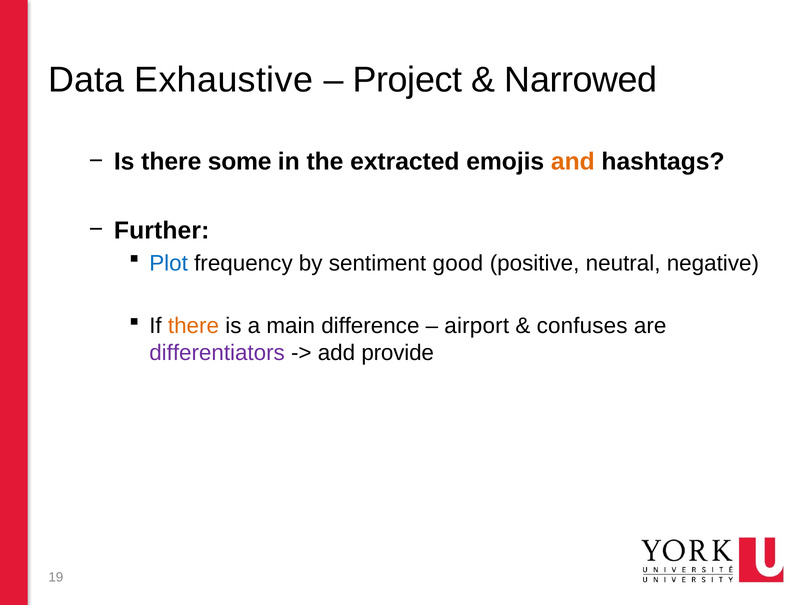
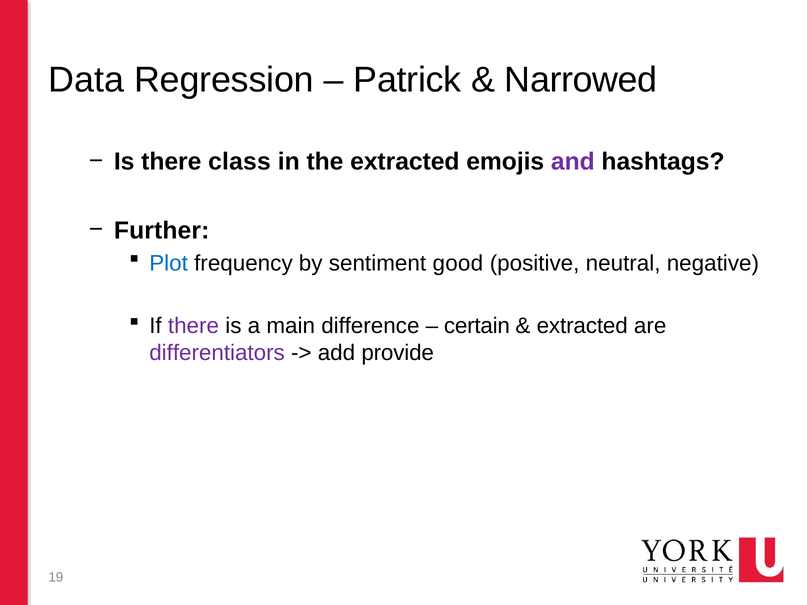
Exhaustive: Exhaustive -> Regression
Project: Project -> Patrick
some: some -> class
and colour: orange -> purple
there at (193, 326) colour: orange -> purple
airport: airport -> certain
confuses at (582, 326): confuses -> extracted
